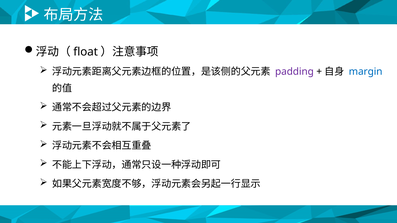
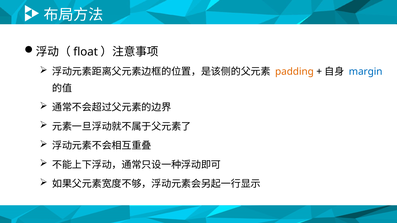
padding colour: purple -> orange
